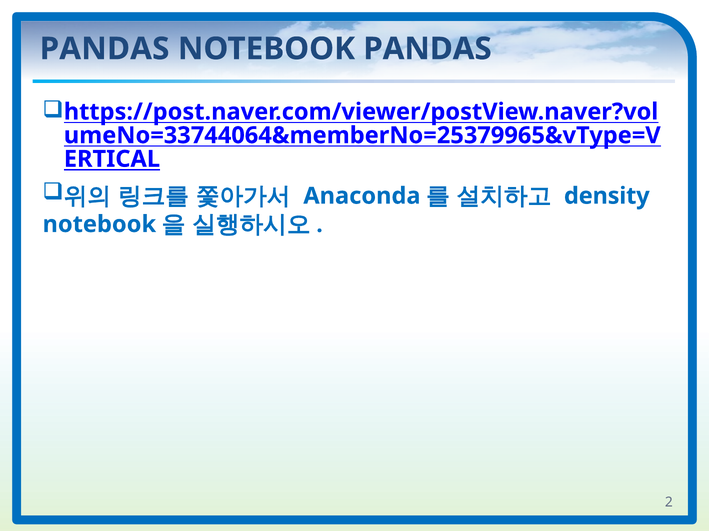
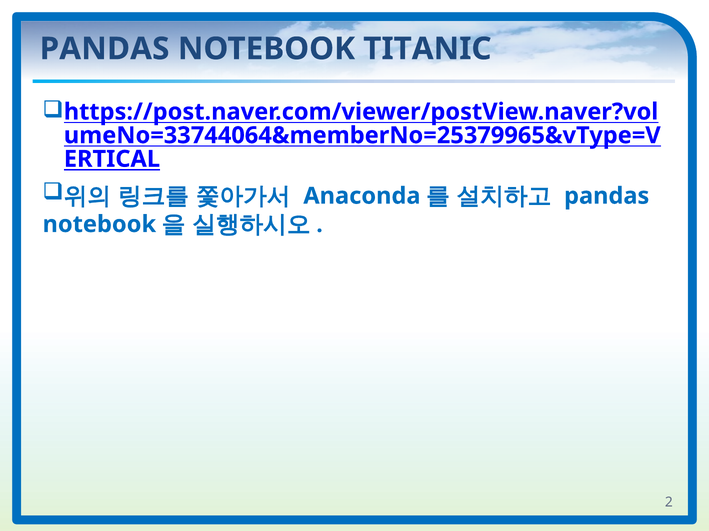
NOTEBOOK PANDAS: PANDAS -> TITANIC
density at (607, 196): density -> pandas
